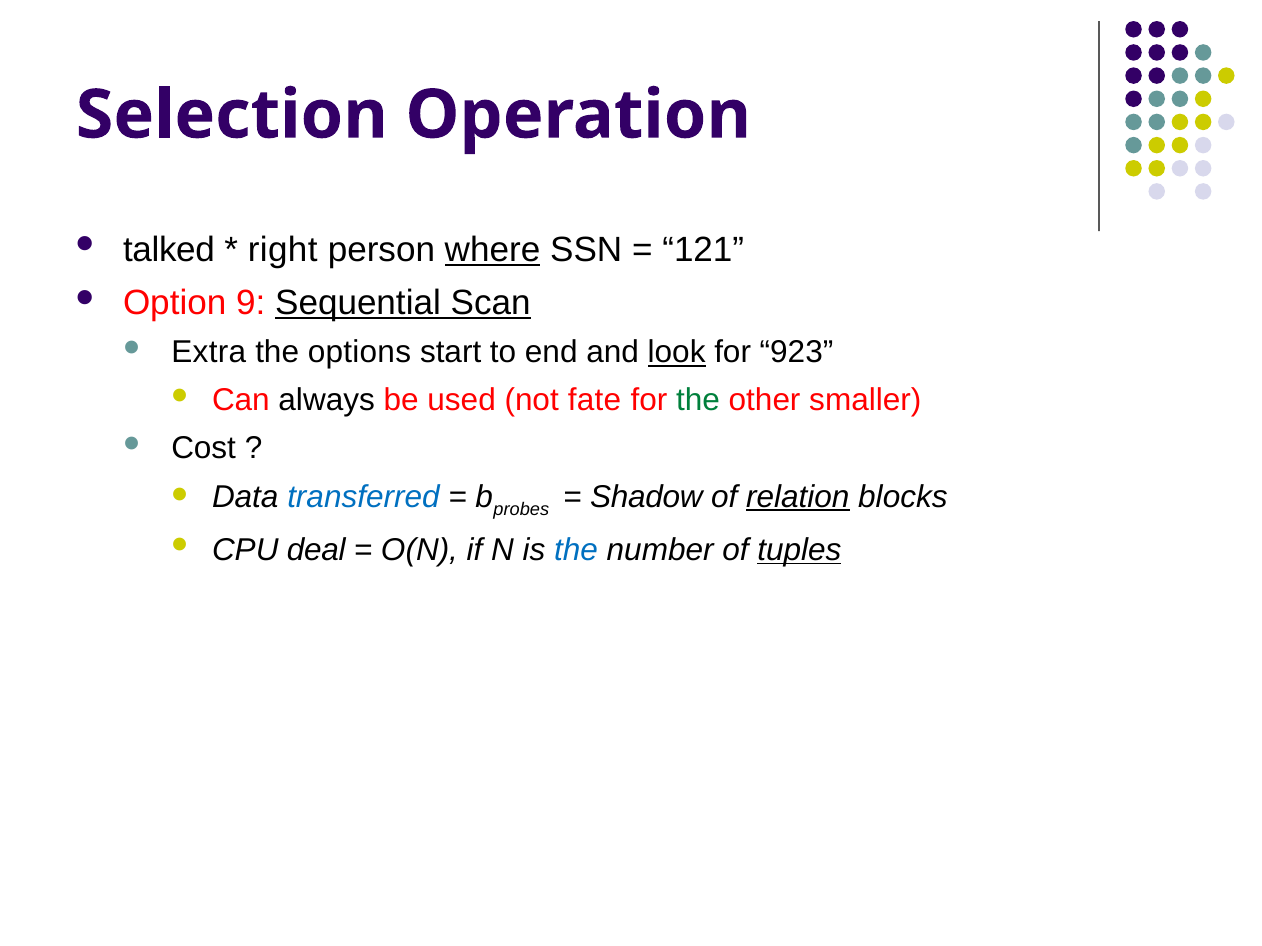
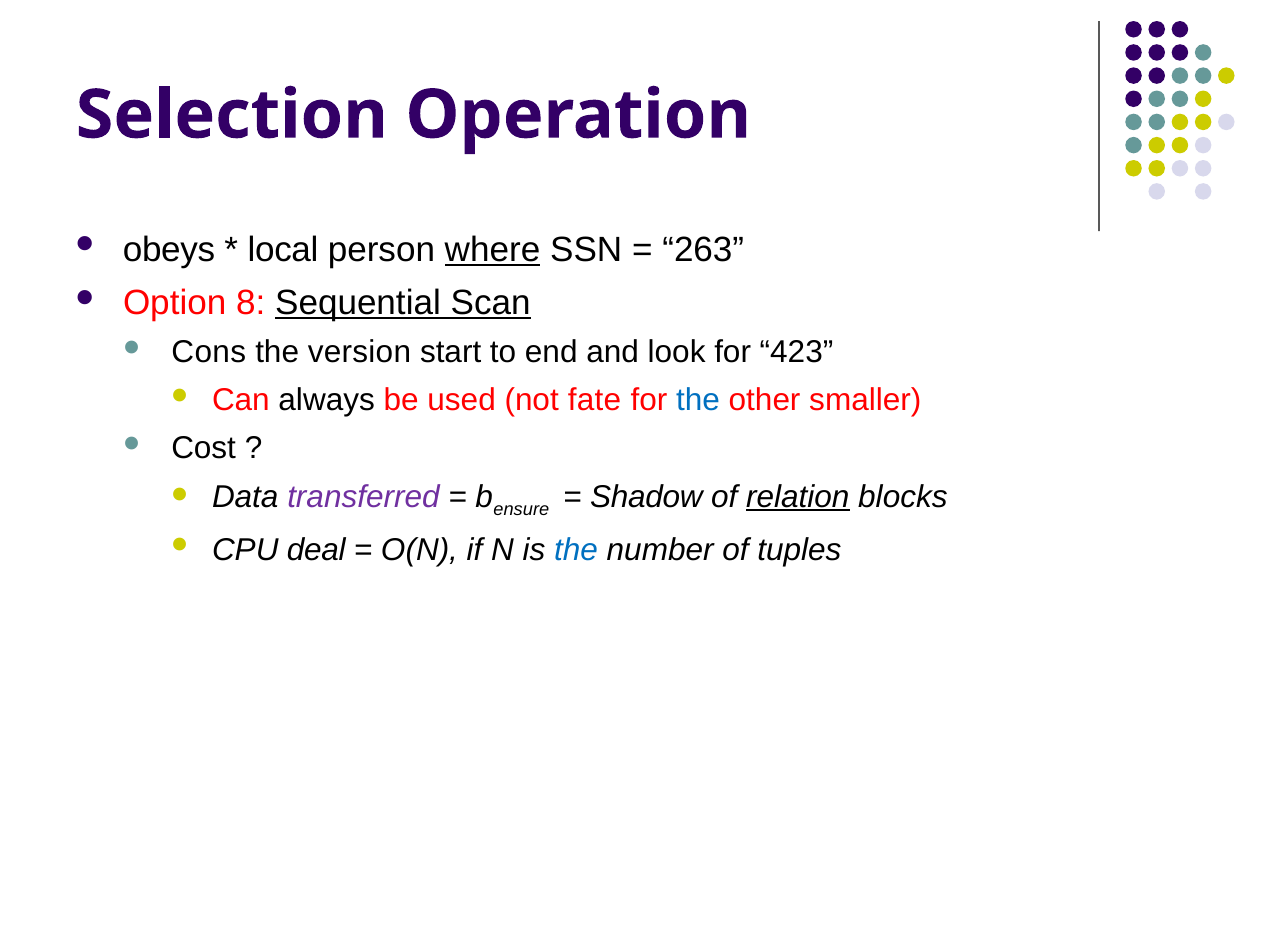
talked: talked -> obeys
right: right -> local
121: 121 -> 263
9: 9 -> 8
Extra: Extra -> Cons
options: options -> version
look underline: present -> none
923: 923 -> 423
the at (698, 401) colour: green -> blue
transferred colour: blue -> purple
probes: probes -> ensure
tuples underline: present -> none
